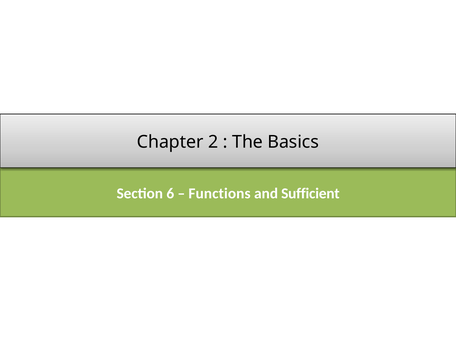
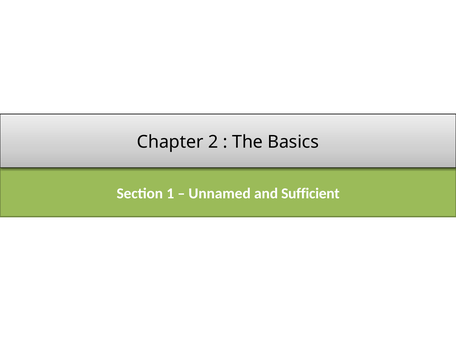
6: 6 -> 1
Functions: Functions -> Unnamed
